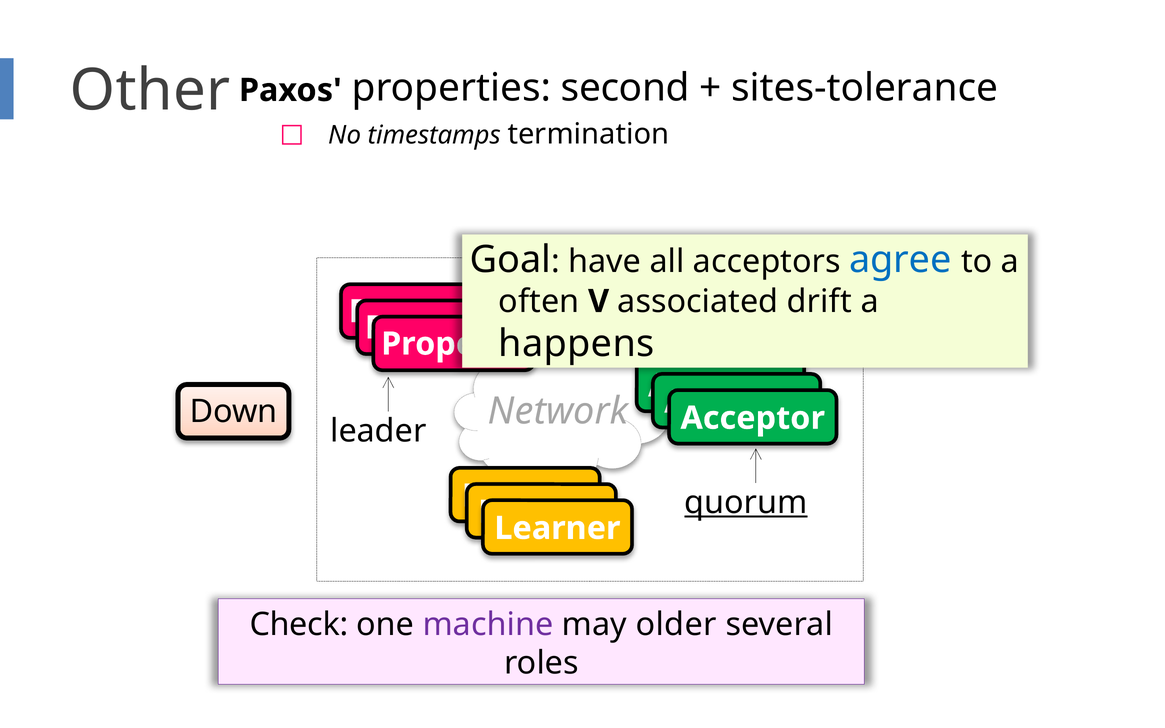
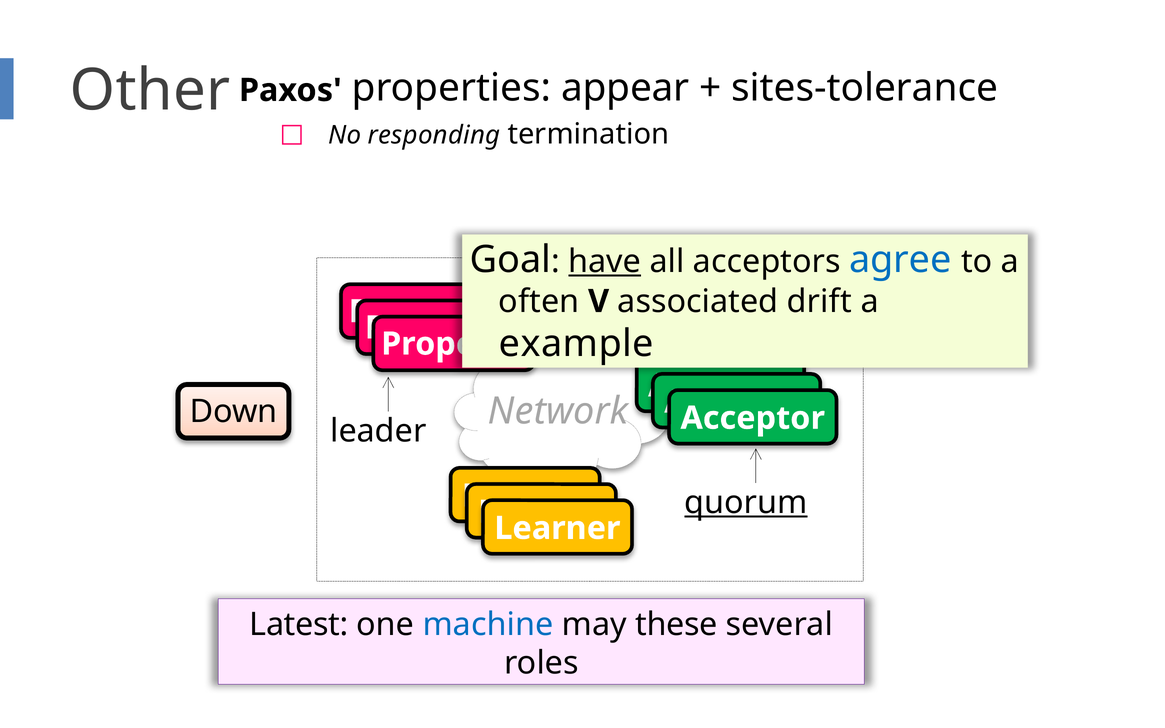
second: second -> appear
timestamps: timestamps -> responding
have underline: none -> present
happens: happens -> example
Check: Check -> Latest
machine colour: purple -> blue
older: older -> these
